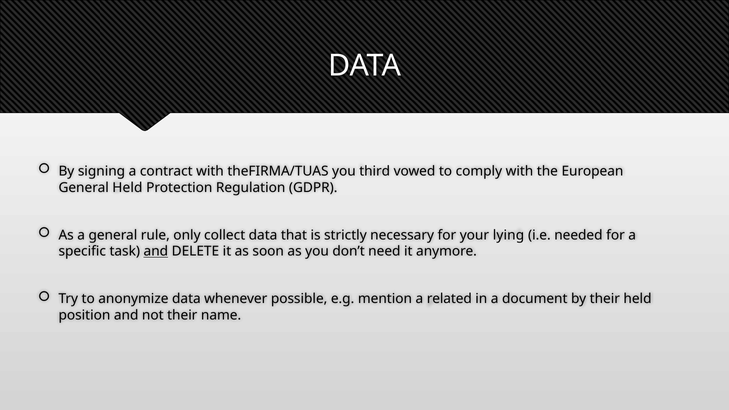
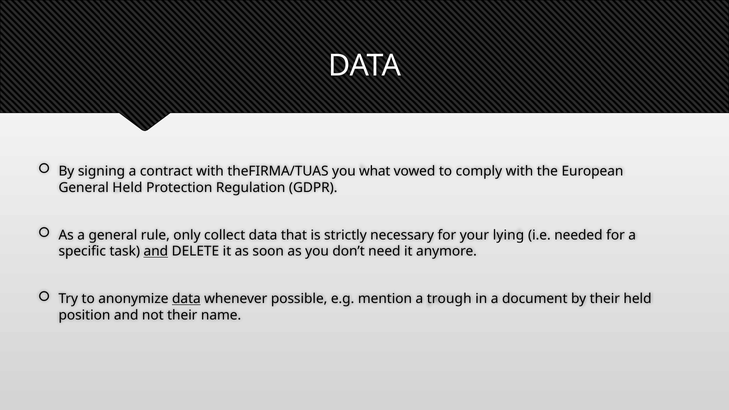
third: third -> what
data at (186, 299) underline: none -> present
related: related -> trough
